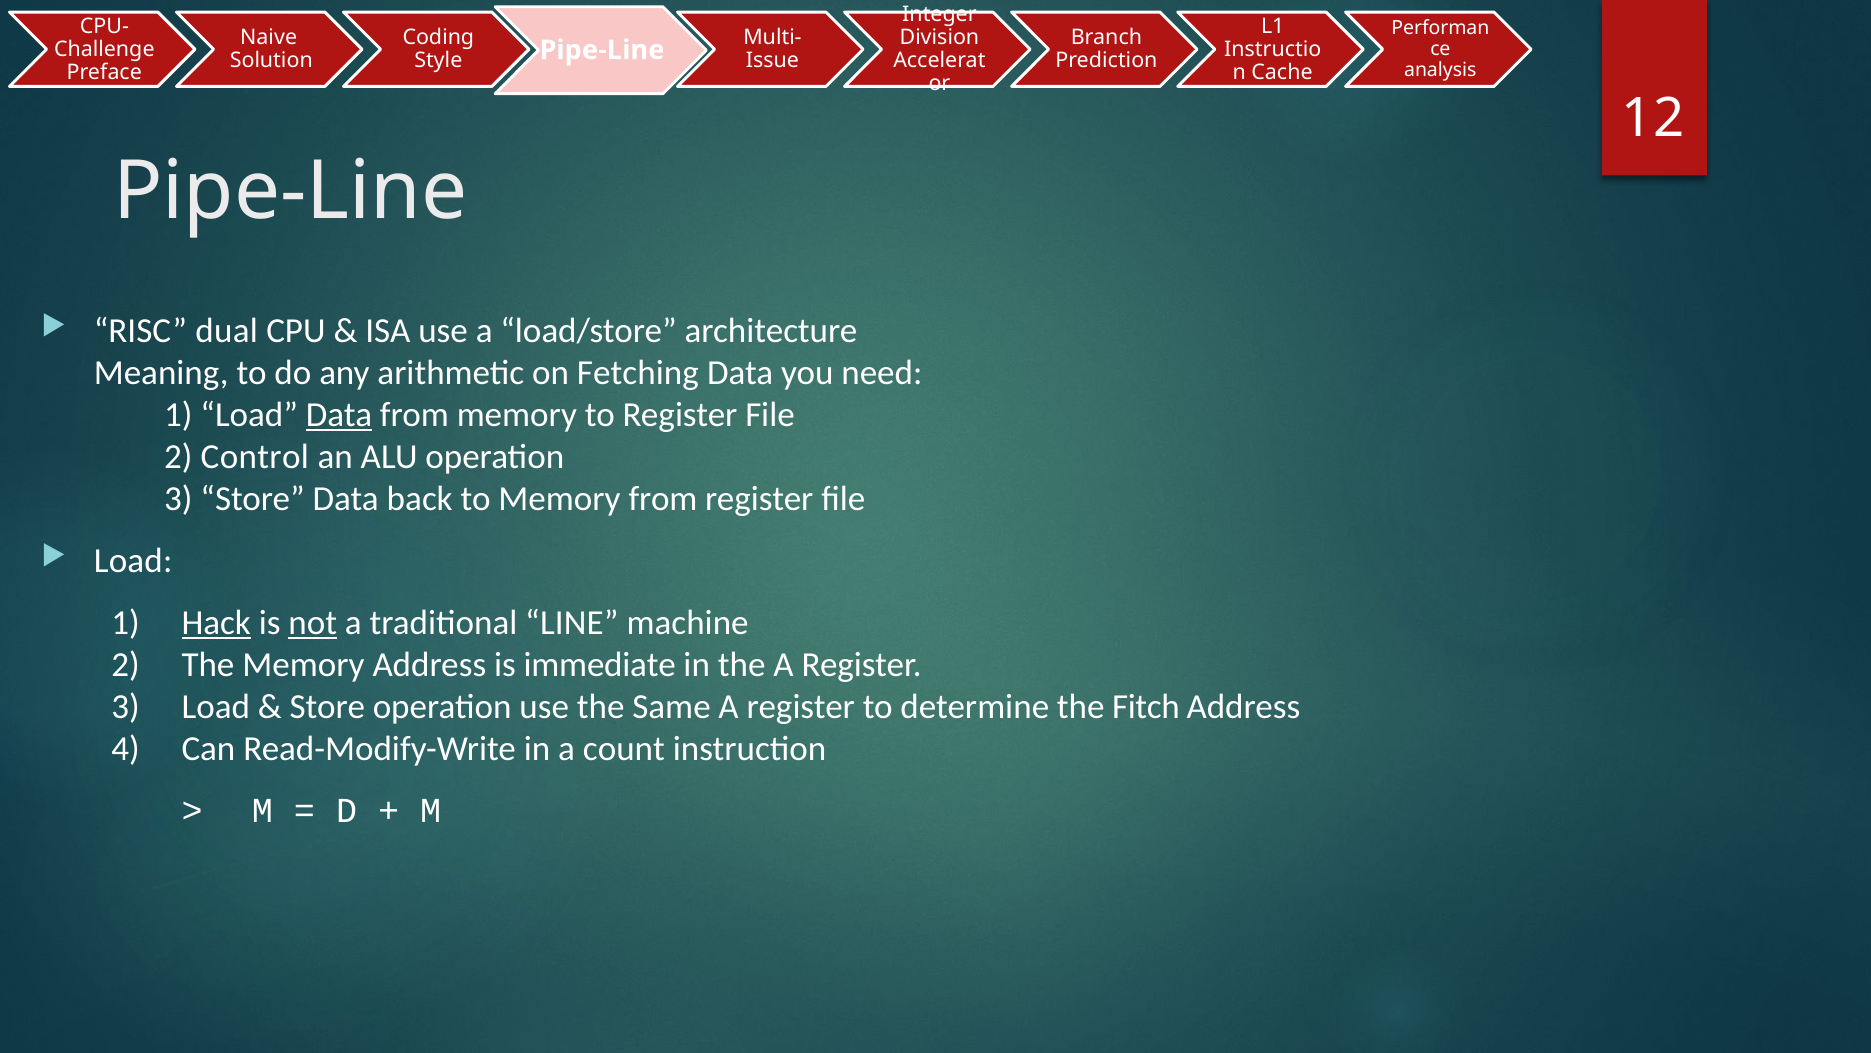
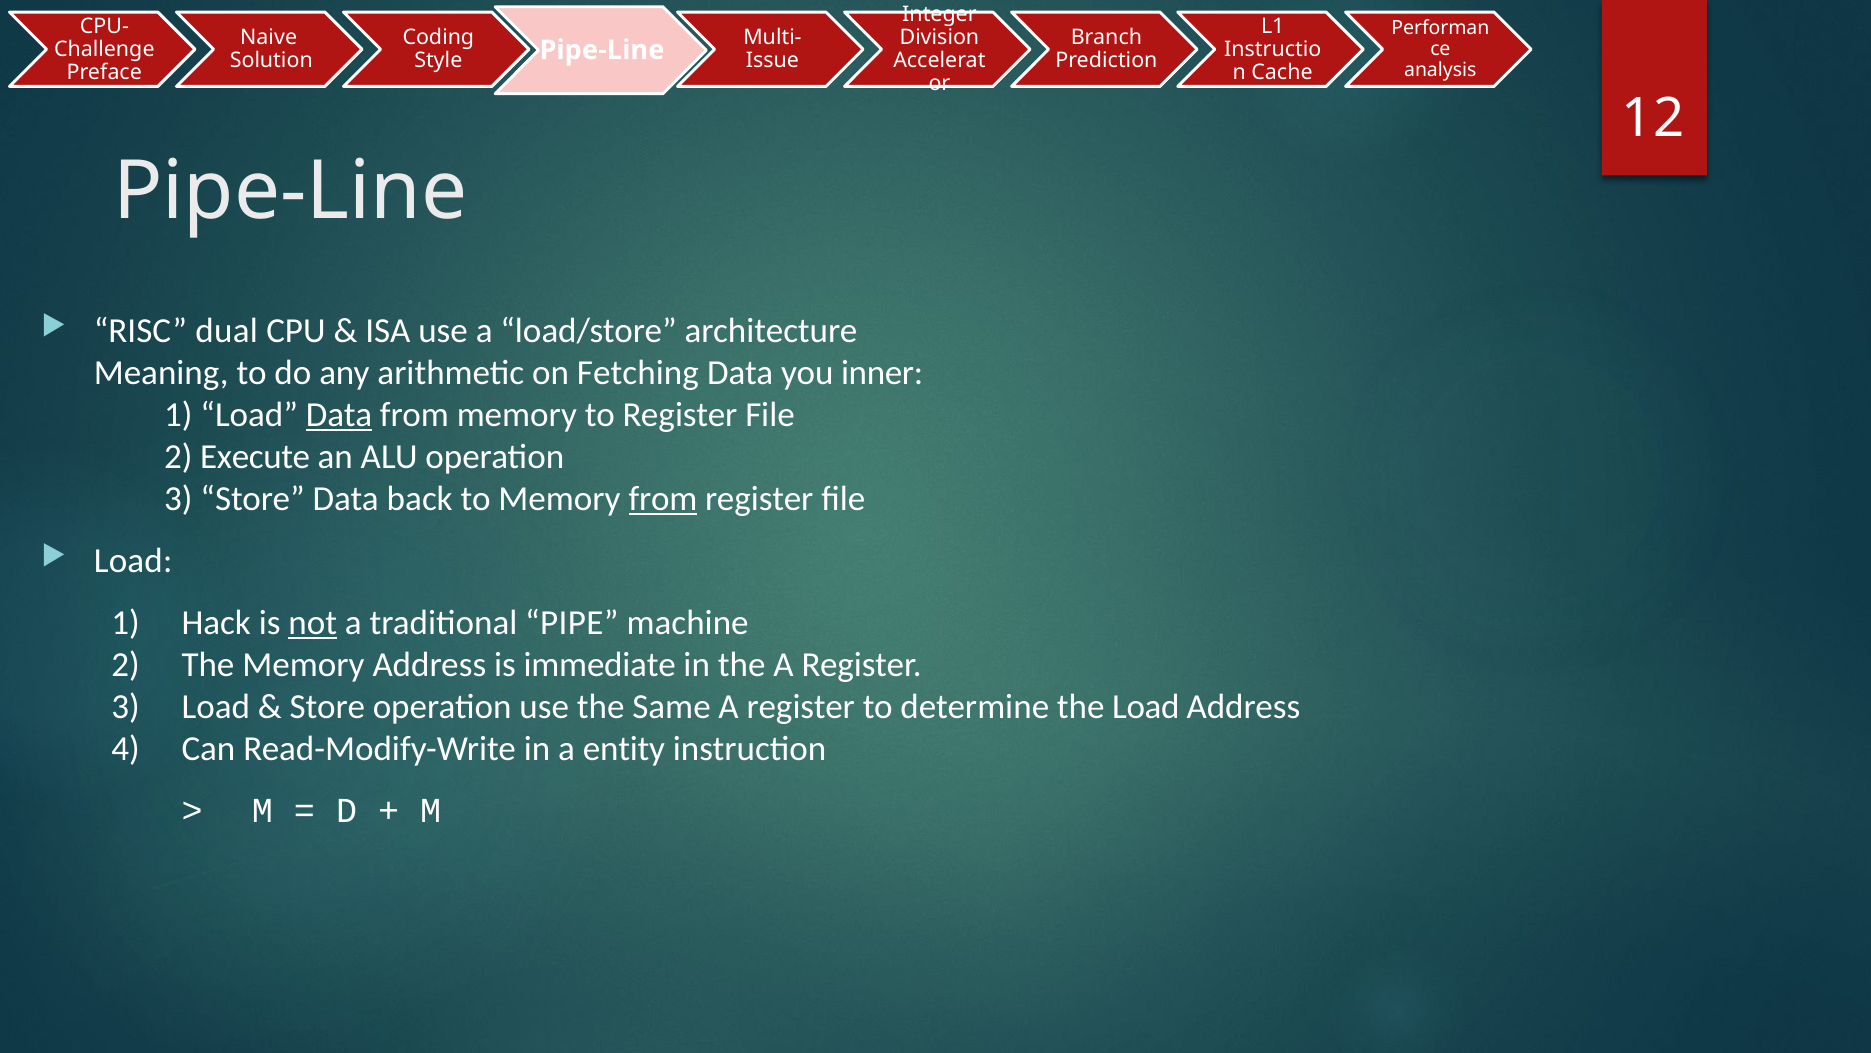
need: need -> inner
Control: Control -> Execute
from at (663, 499) underline: none -> present
Hack underline: present -> none
LINE: LINE -> PIPE
the Fitch: Fitch -> Load
count: count -> entity
